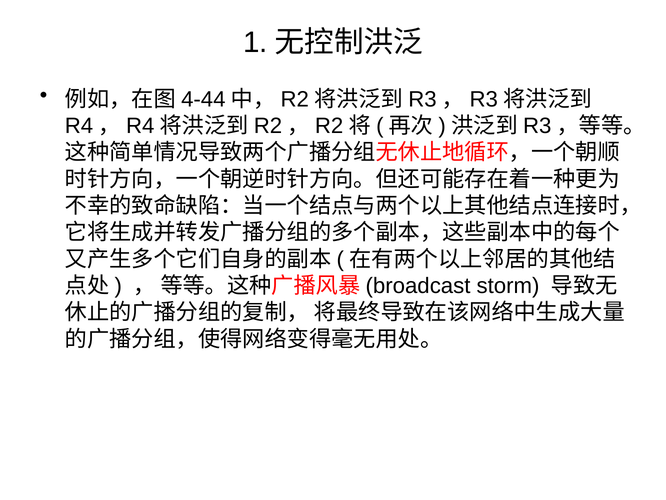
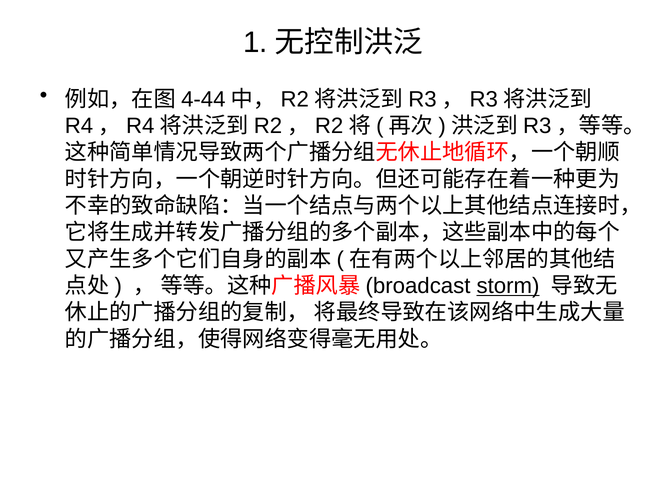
storm underline: none -> present
